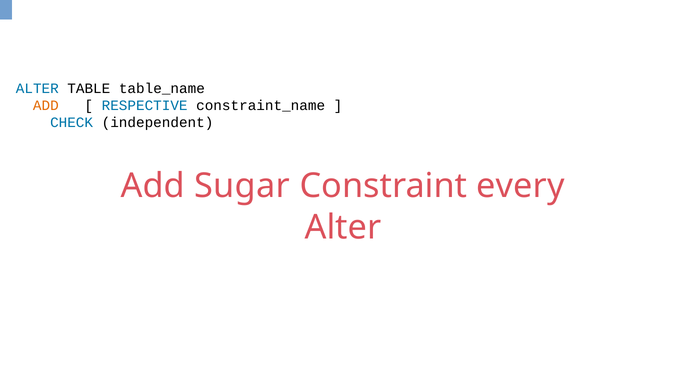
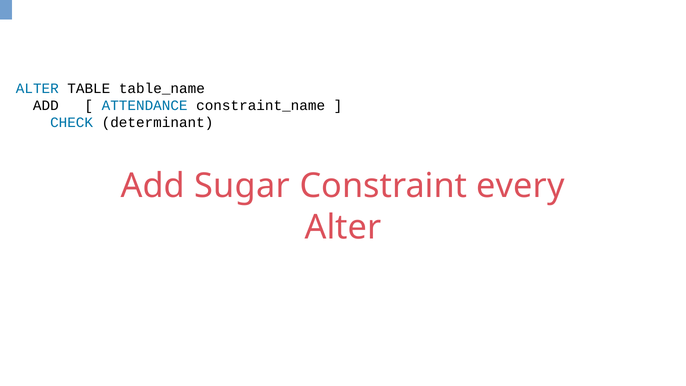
ADD at (46, 105) colour: orange -> black
RESPECTIVE: RESPECTIVE -> ATTENDANCE
independent: independent -> determinant
